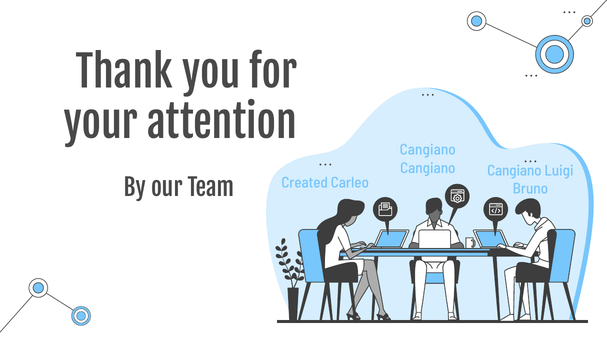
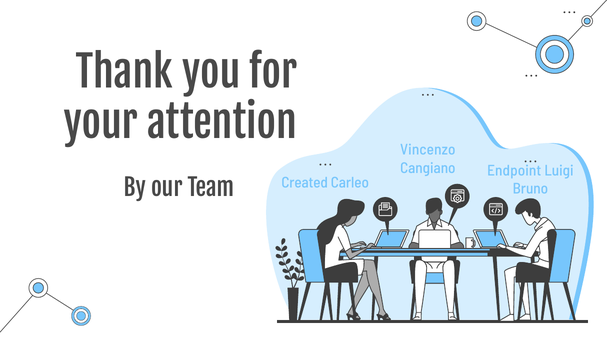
Cangiano at (428, 150): Cangiano -> Vincenzo
Cangiano at (514, 170): Cangiano -> Endpoint
